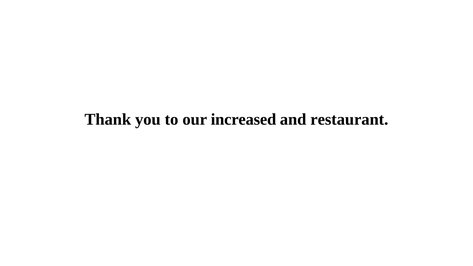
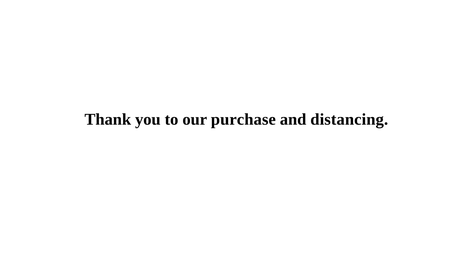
increased: increased -> purchase
restaurant: restaurant -> distancing
